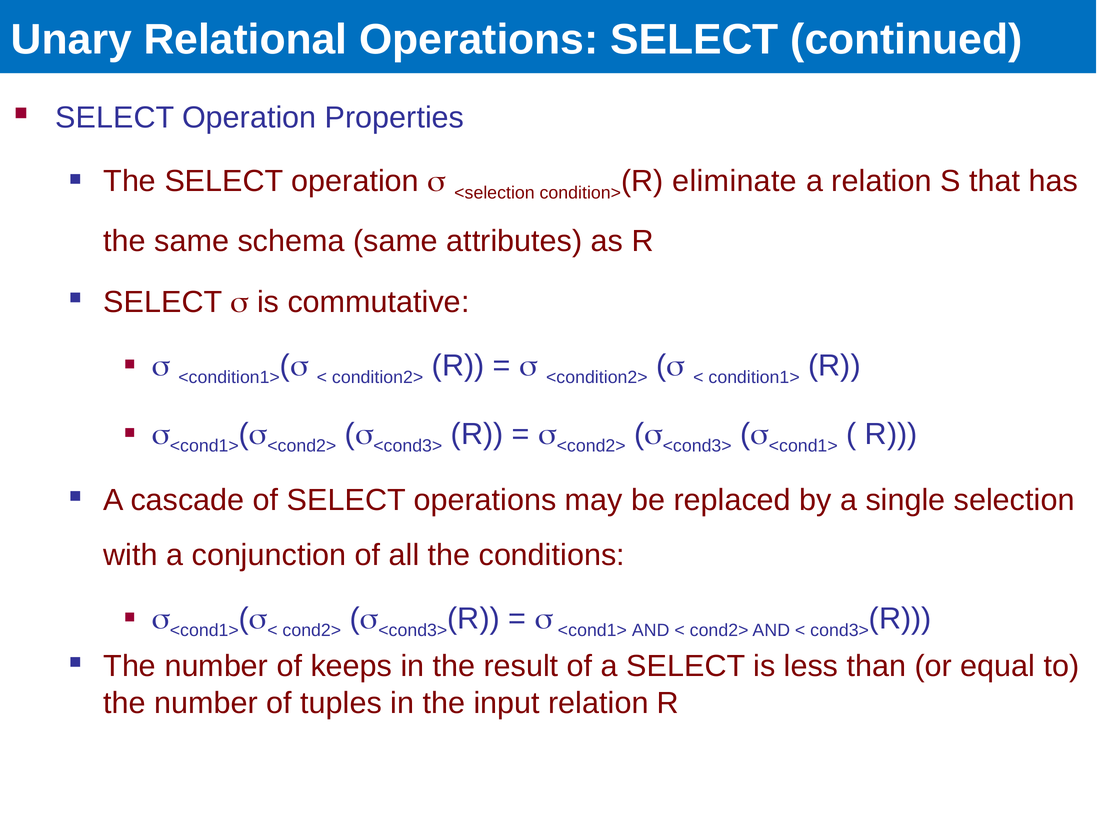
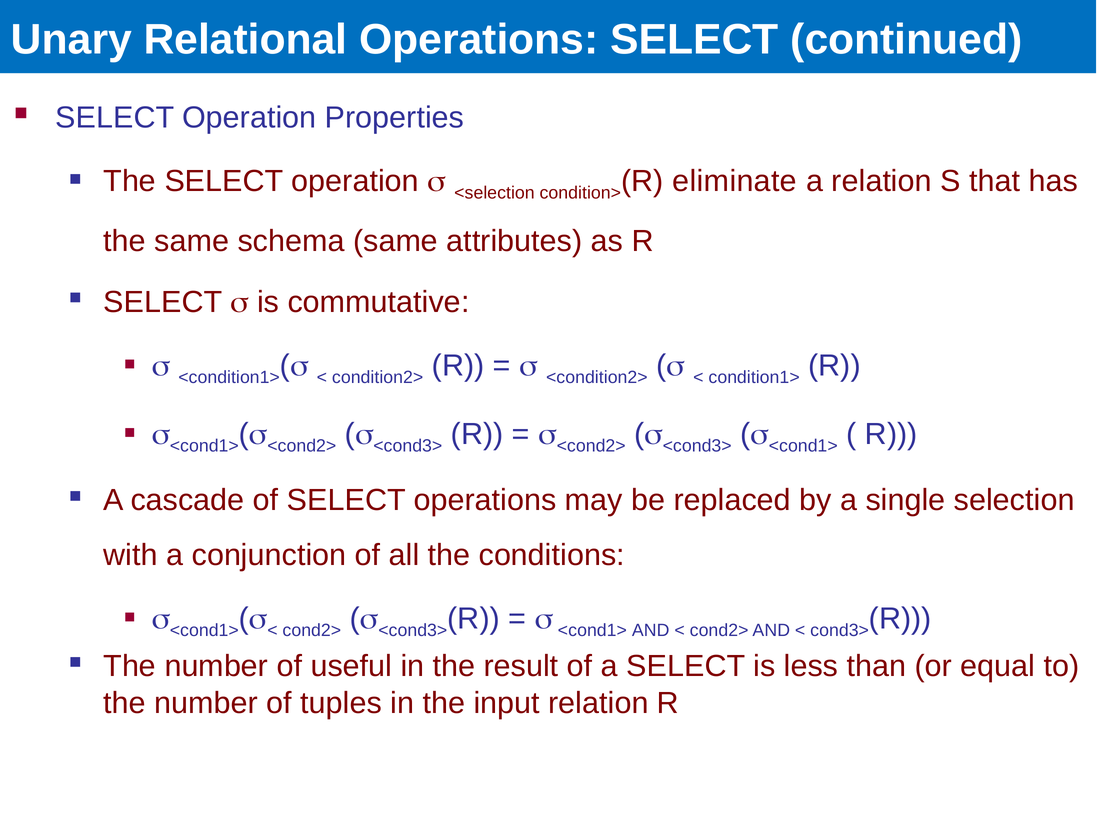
keeps: keeps -> useful
